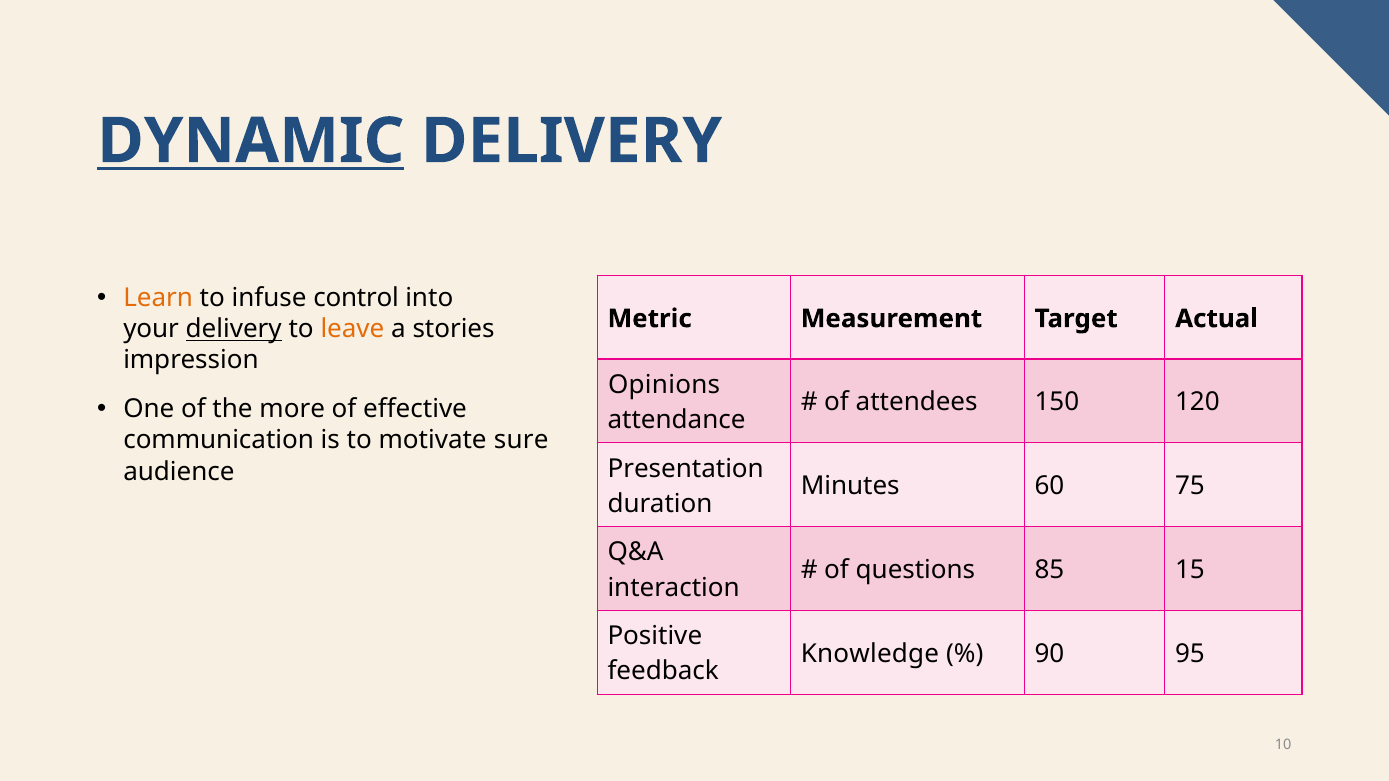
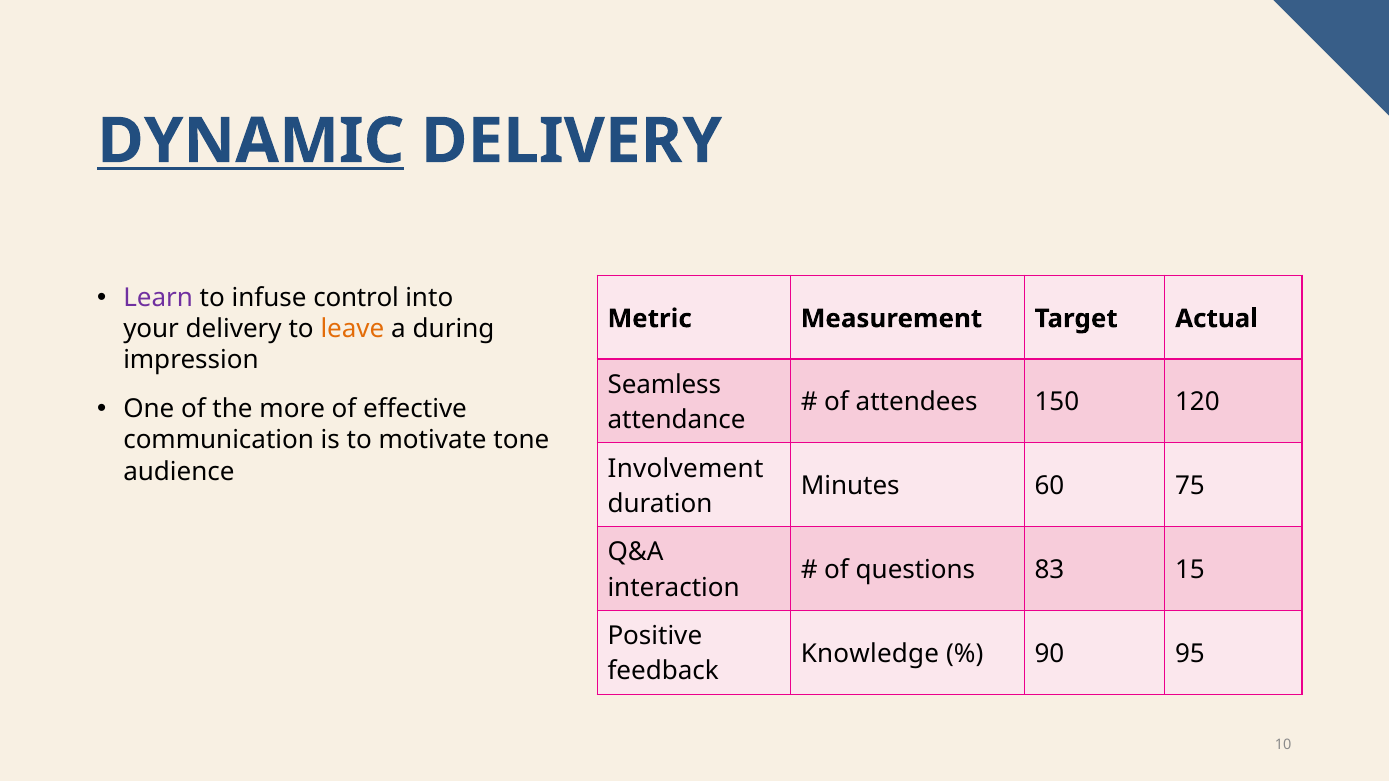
Learn colour: orange -> purple
delivery at (234, 329) underline: present -> none
stories: stories -> during
Opinions: Opinions -> Seamless
sure: sure -> tone
Presentation: Presentation -> Involvement
85: 85 -> 83
